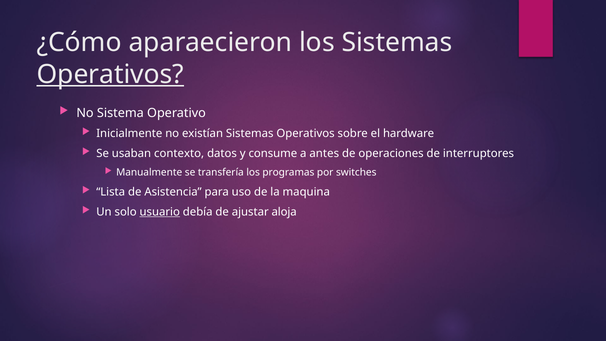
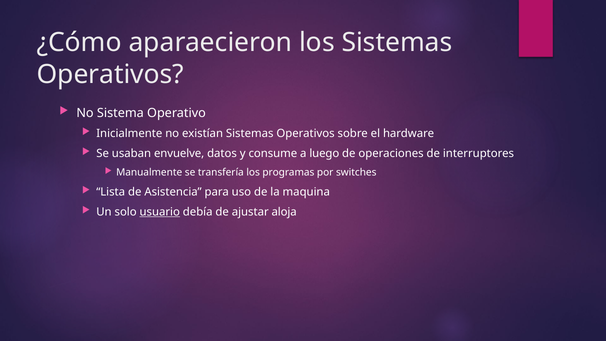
Operativos at (110, 74) underline: present -> none
contexto: contexto -> envuelve
antes: antes -> luego
